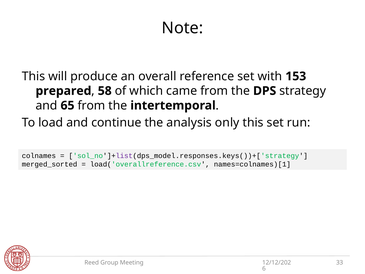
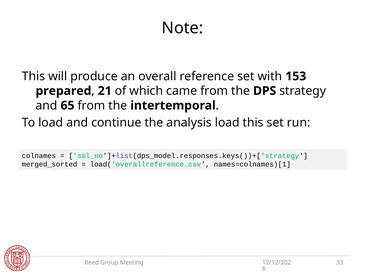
58: 58 -> 21
analysis only: only -> load
